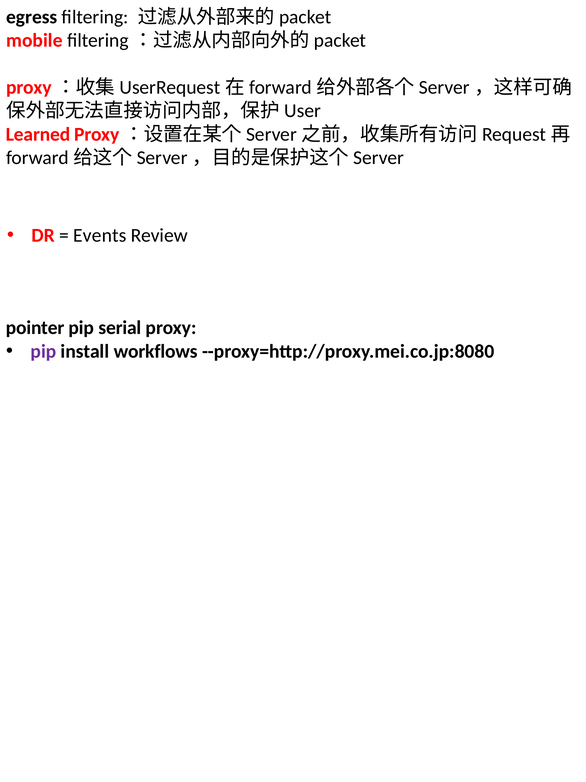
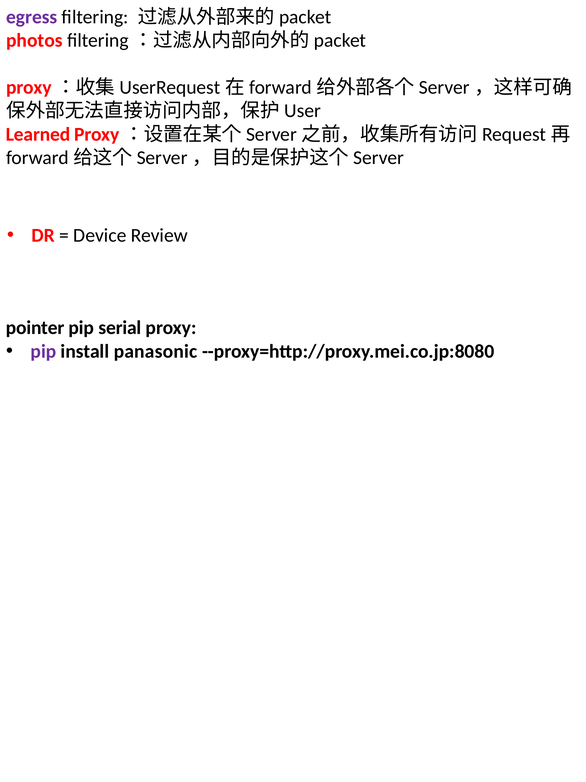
egress colour: black -> purple
mobile: mobile -> photos
Events: Events -> Device
workflows: workflows -> panasonic
